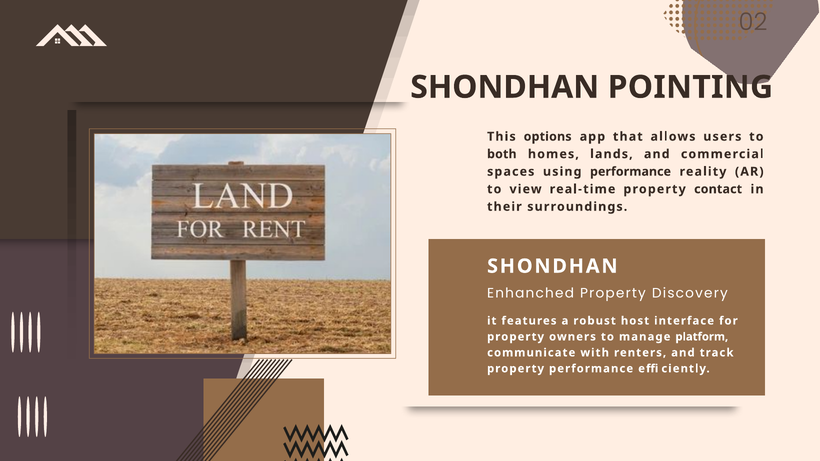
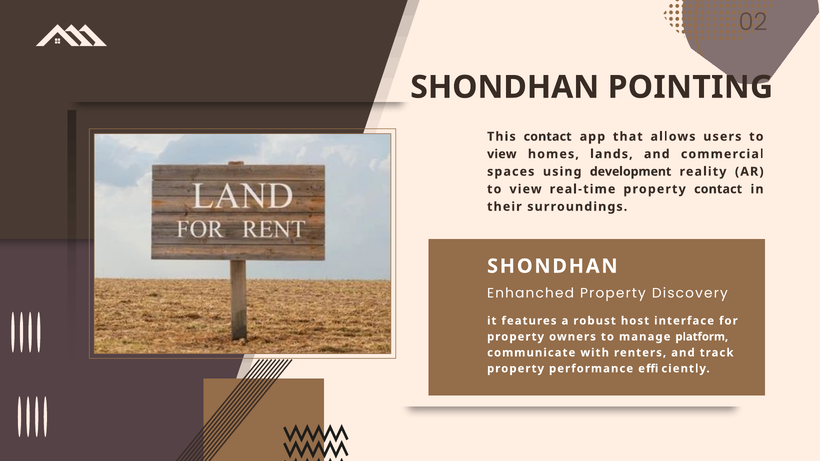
This options: options -> contact
both at (502, 154): both -> view
using performance: performance -> development
